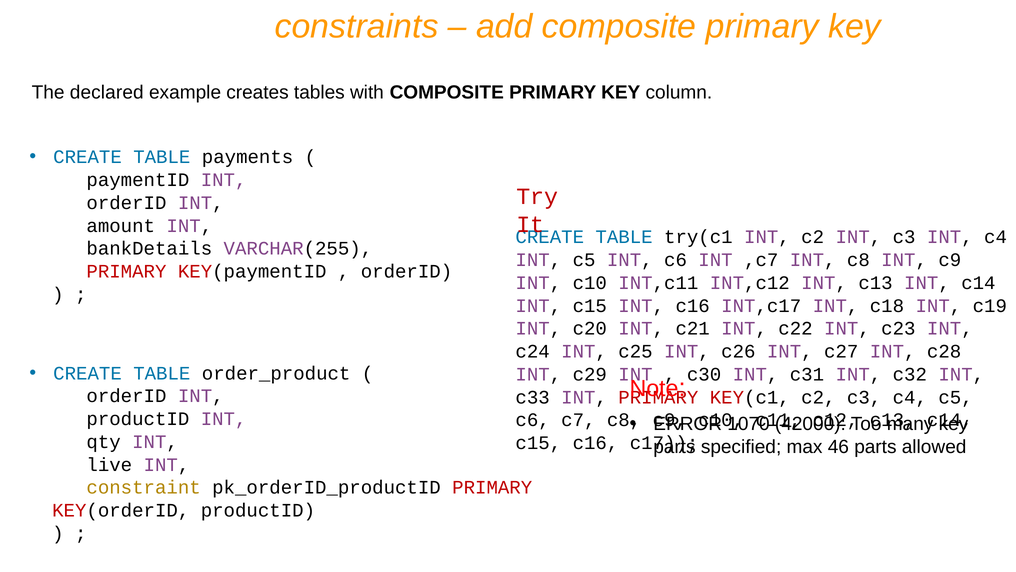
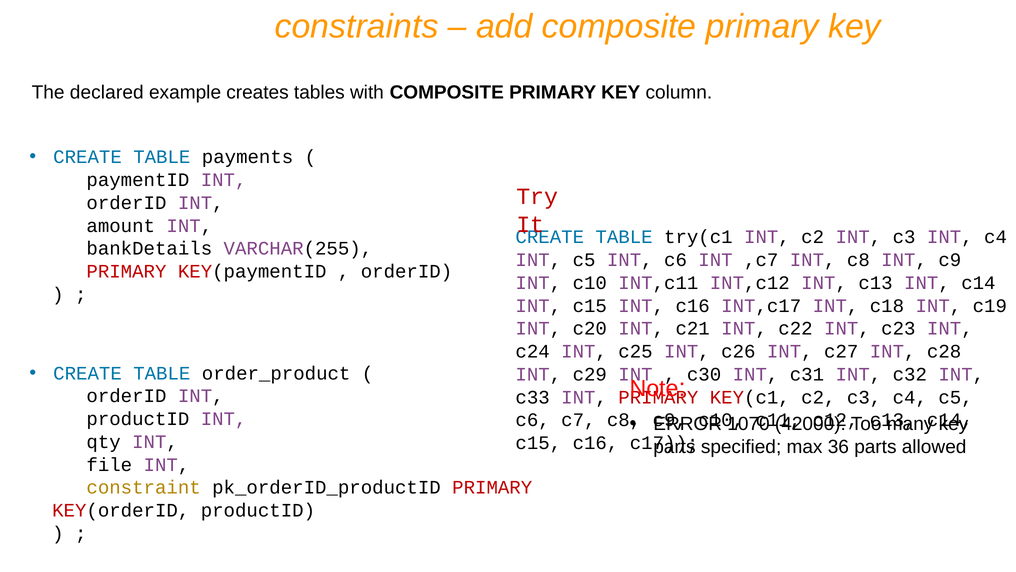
46: 46 -> 36
live: live -> file
